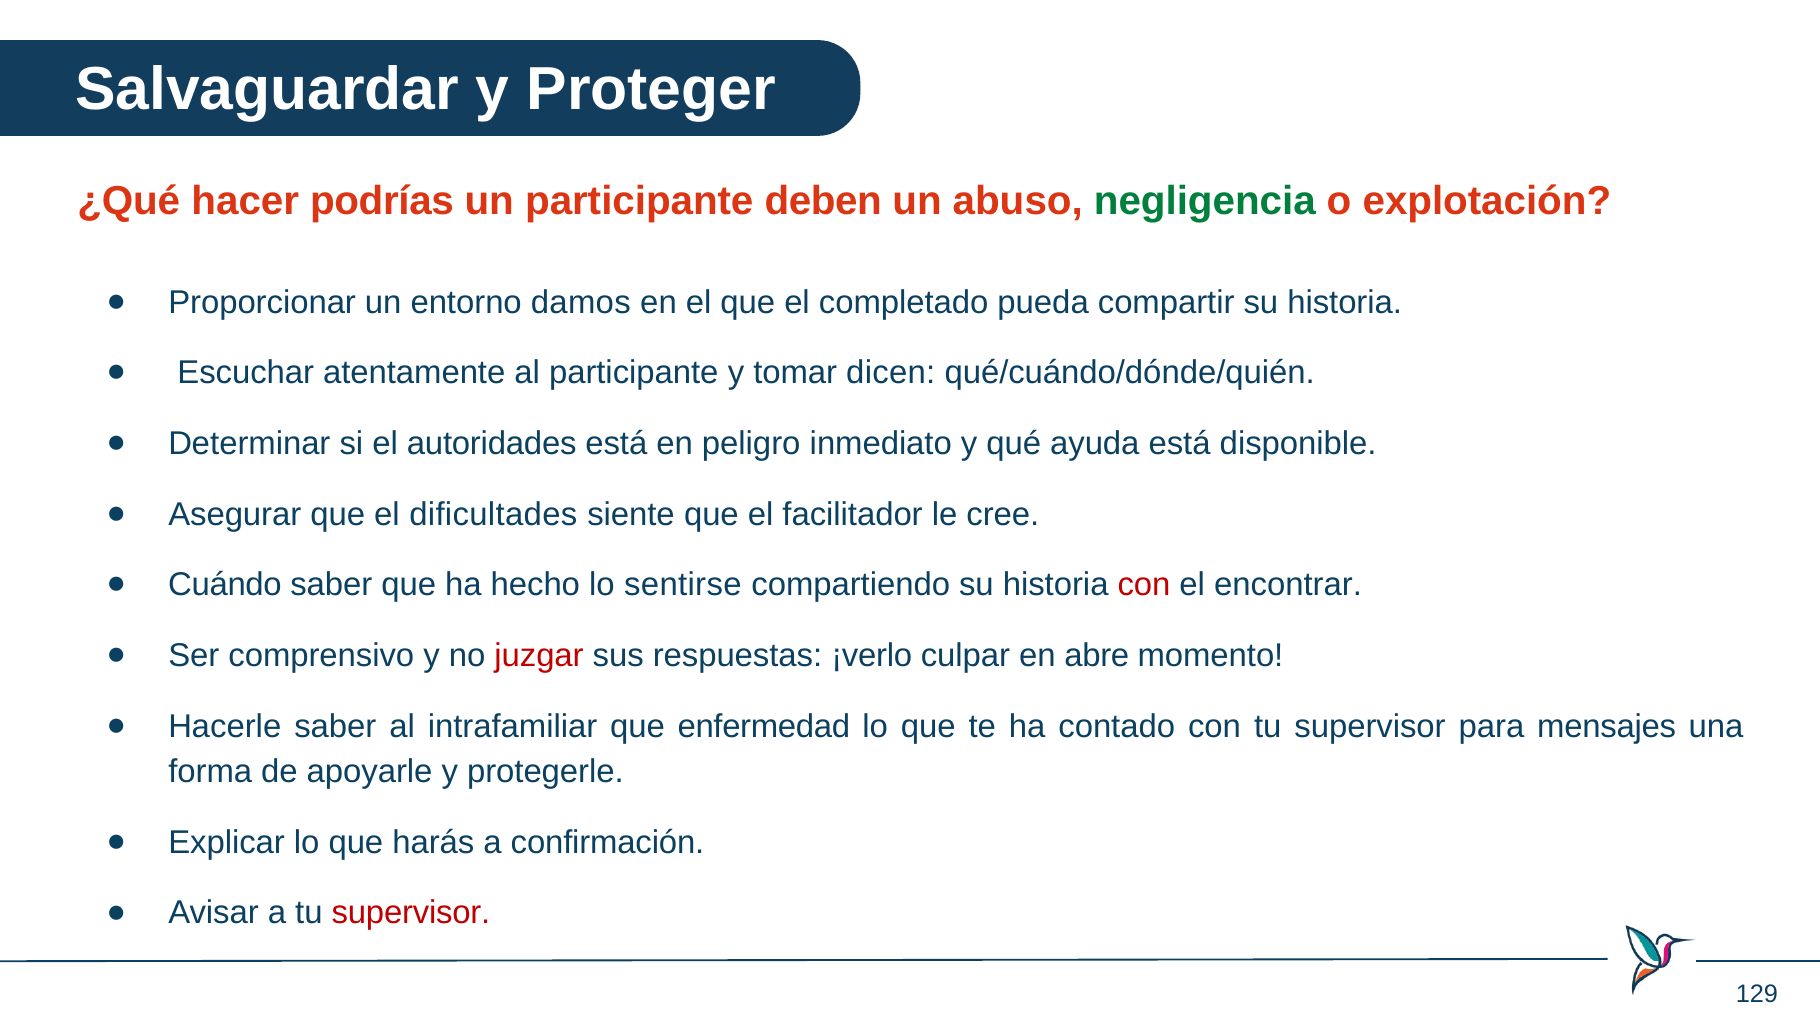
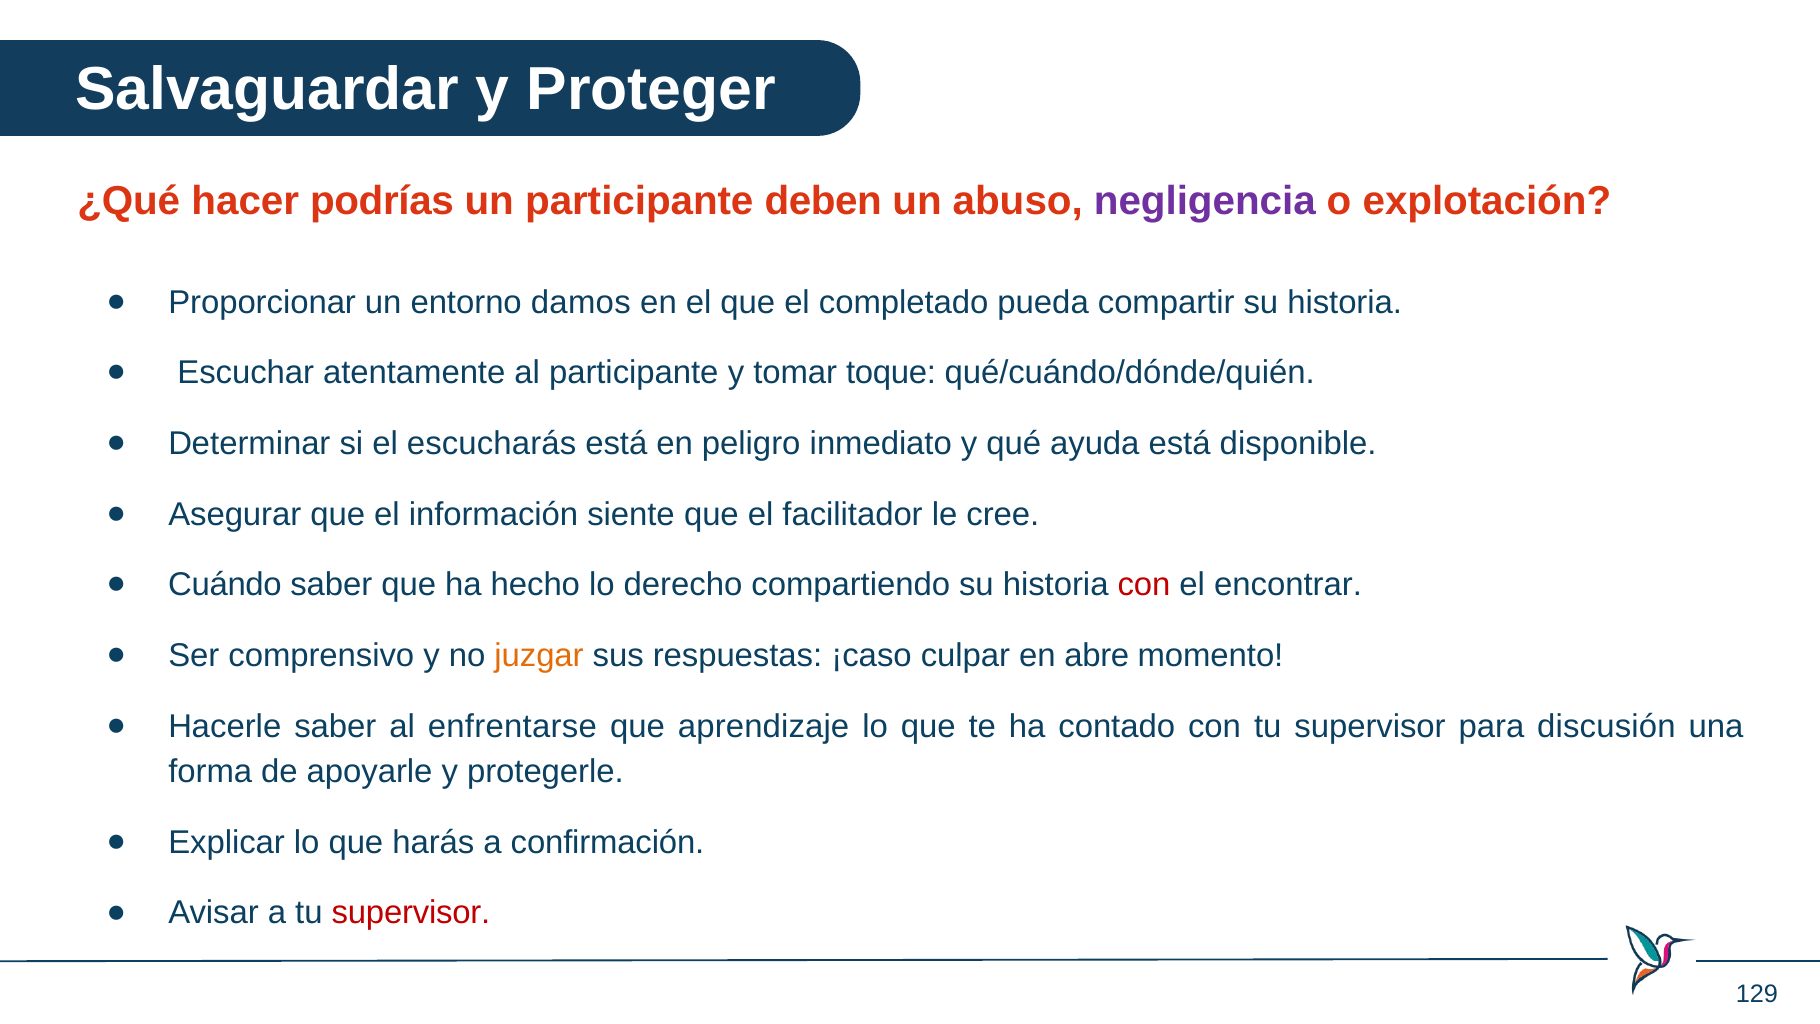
negligencia colour: green -> purple
dicen: dicen -> toque
autoridades: autoridades -> escucharás
dificultades: dificultades -> información
sentirse: sentirse -> derecho
juzgar colour: red -> orange
¡verlo: ¡verlo -> ¡caso
intrafamiliar: intrafamiliar -> enfrentarse
enfermedad: enfermedad -> aprendizaje
mensajes: mensajes -> discusión
